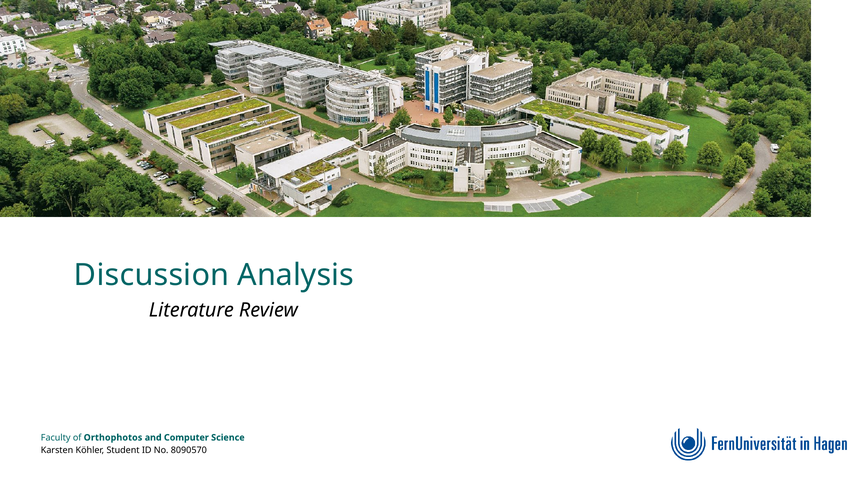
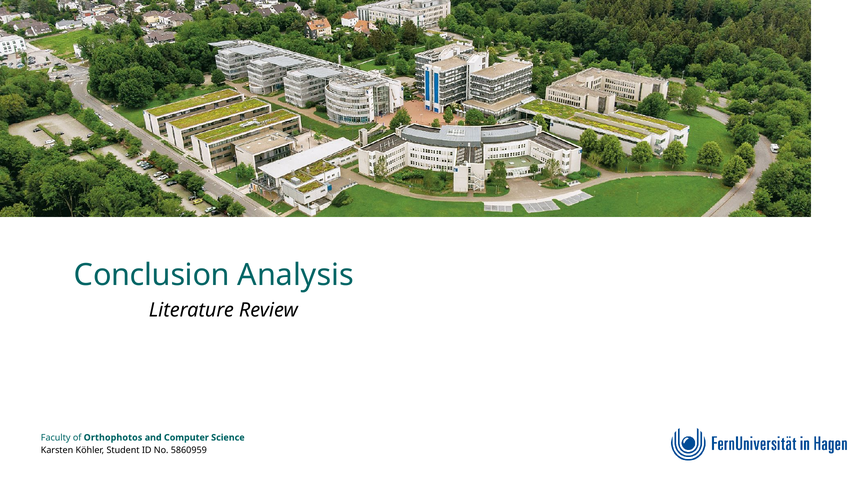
Discussion: Discussion -> Conclusion
8090570: 8090570 -> 5860959
